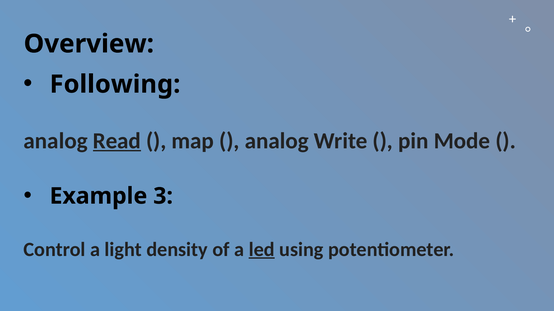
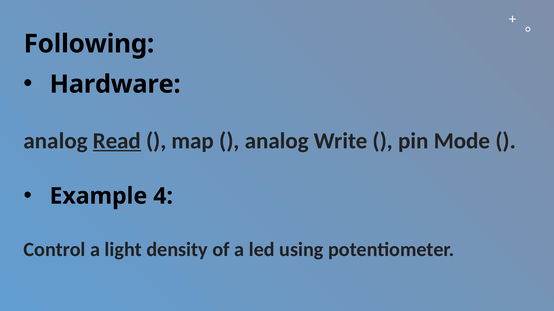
Overview: Overview -> Following
Following: Following -> Hardware
3: 3 -> 4
led underline: present -> none
